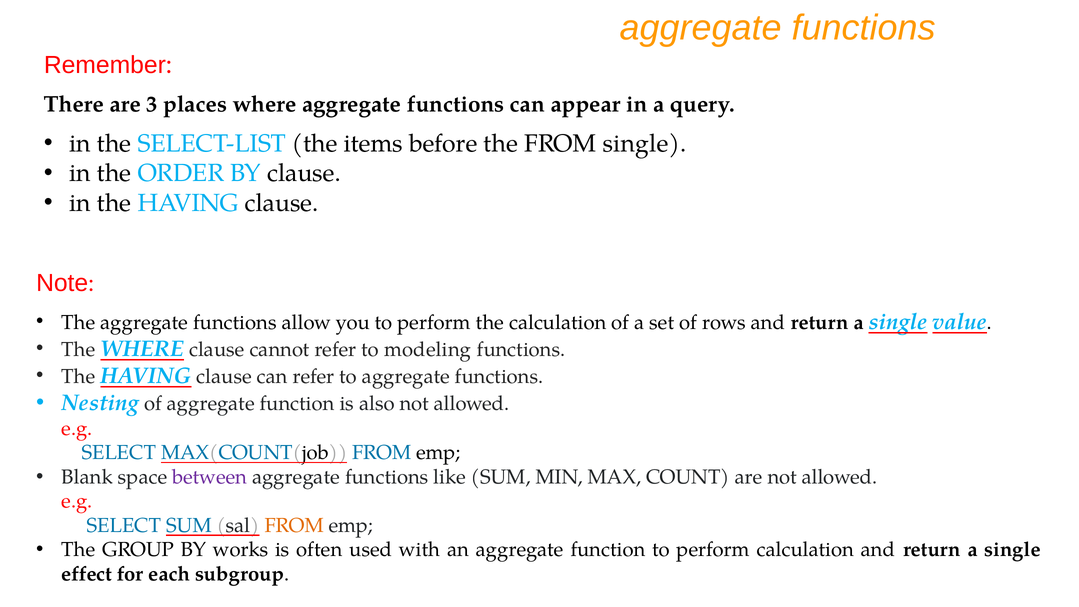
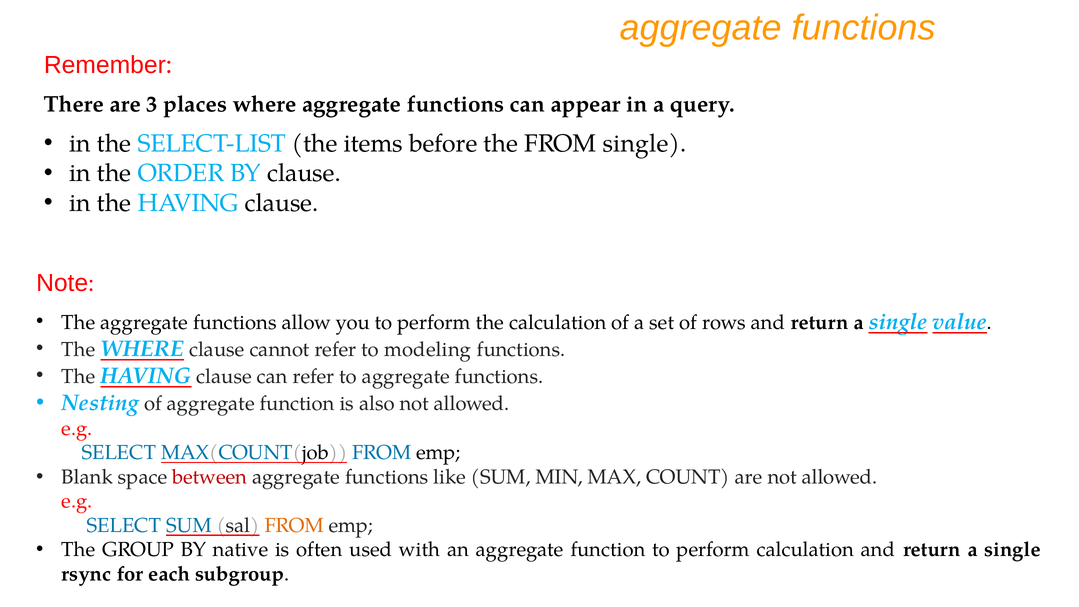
between colour: purple -> red
works: works -> native
effect: effect -> rsync
